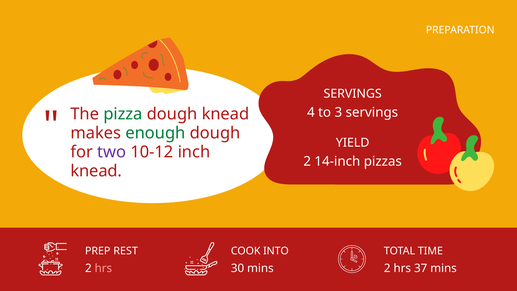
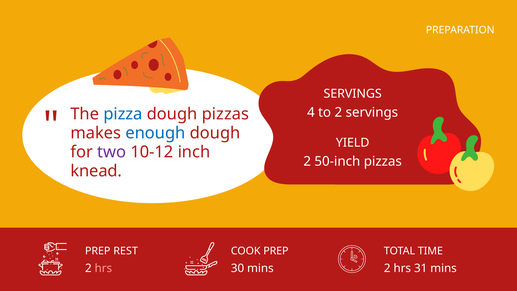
to 3: 3 -> 2
pizza colour: green -> blue
dough knead: knead -> pizzas
enough colour: green -> blue
14-inch: 14-inch -> 50-inch
COOK INTO: INTO -> PREP
37: 37 -> 31
